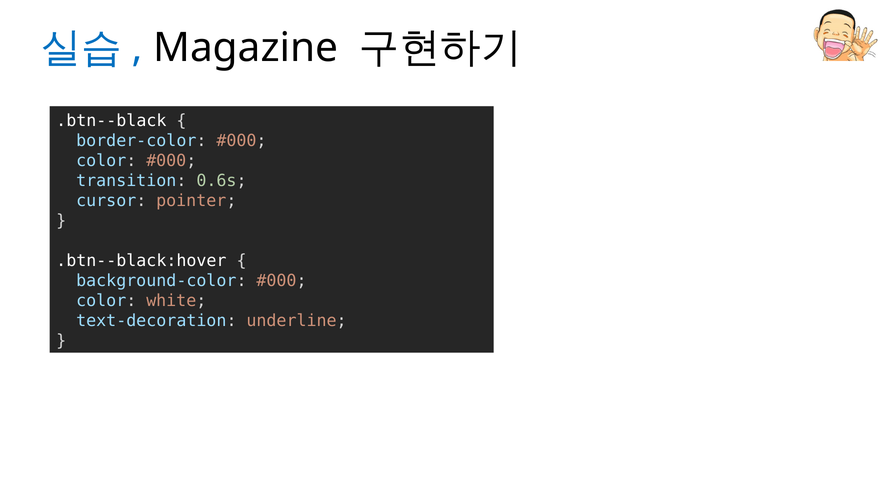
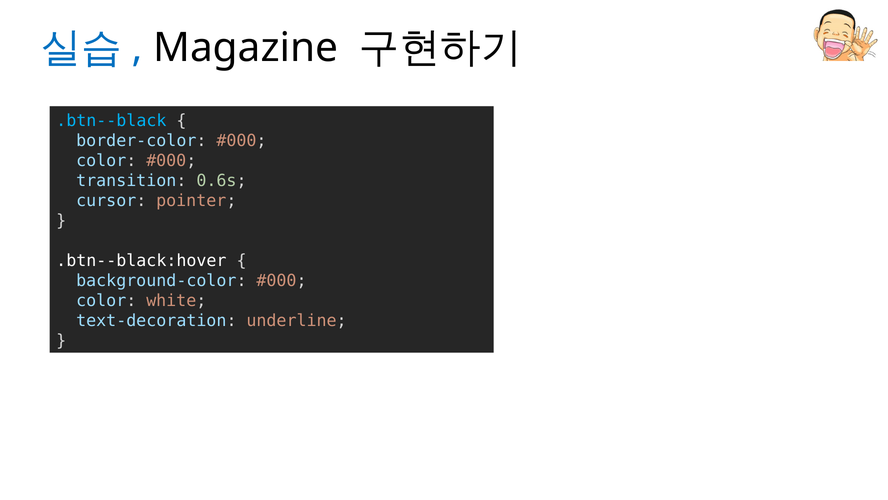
.btn--black colour: white -> light blue
